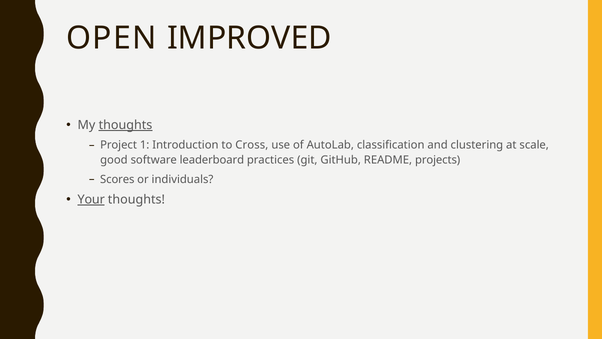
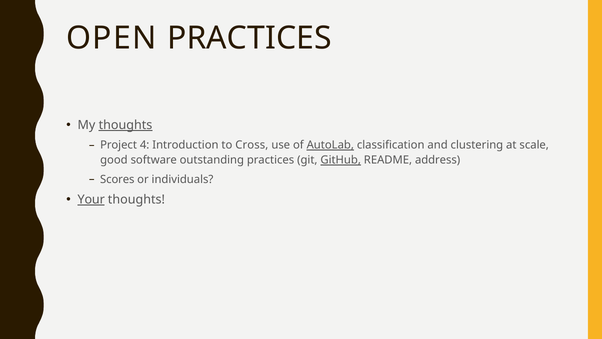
OPEN IMPROVED: IMPROVED -> PRACTICES
1: 1 -> 4
AutoLab underline: none -> present
leaderboard: leaderboard -> outstanding
GitHub underline: none -> present
projects: projects -> address
